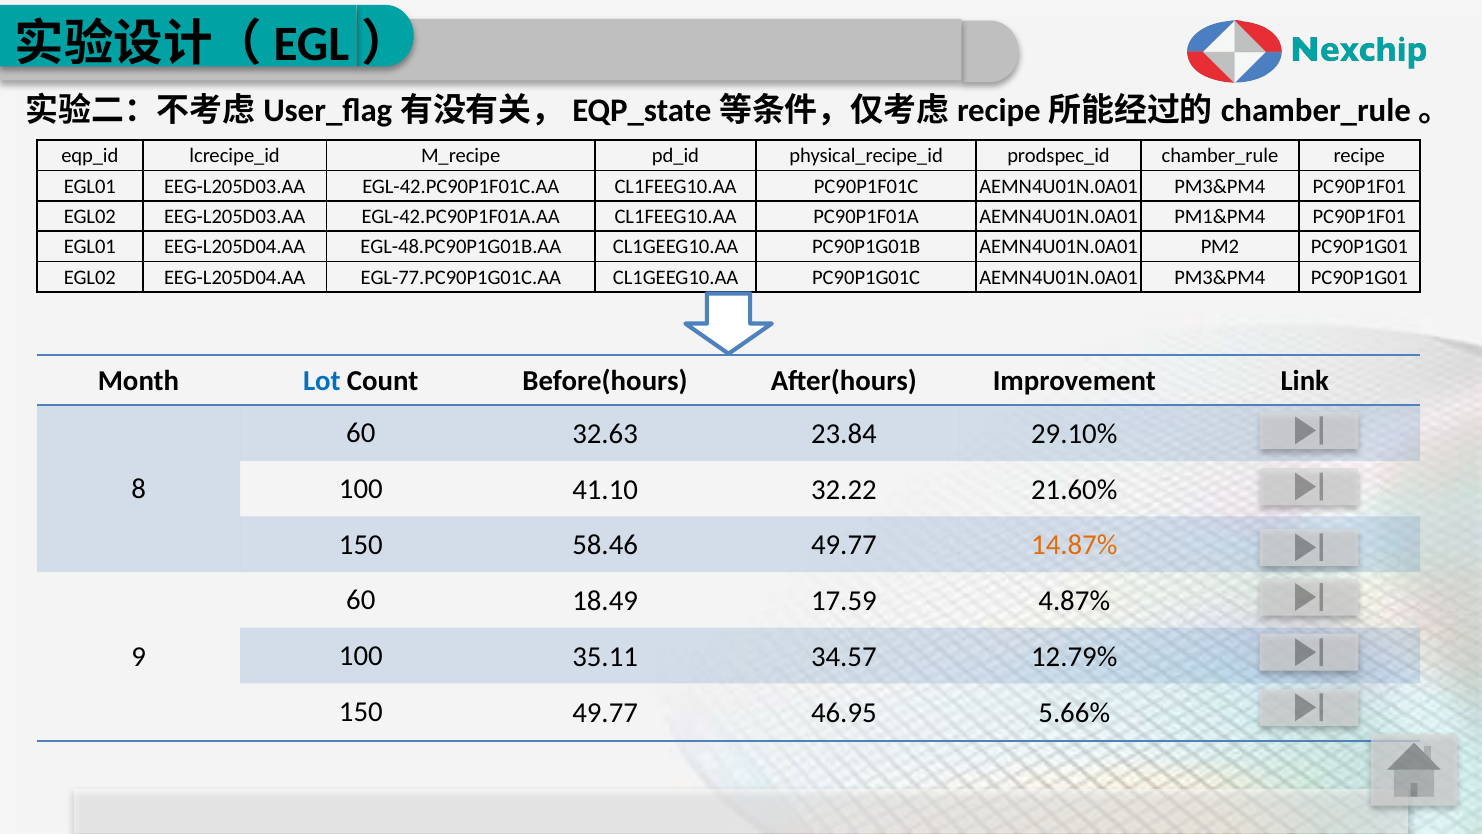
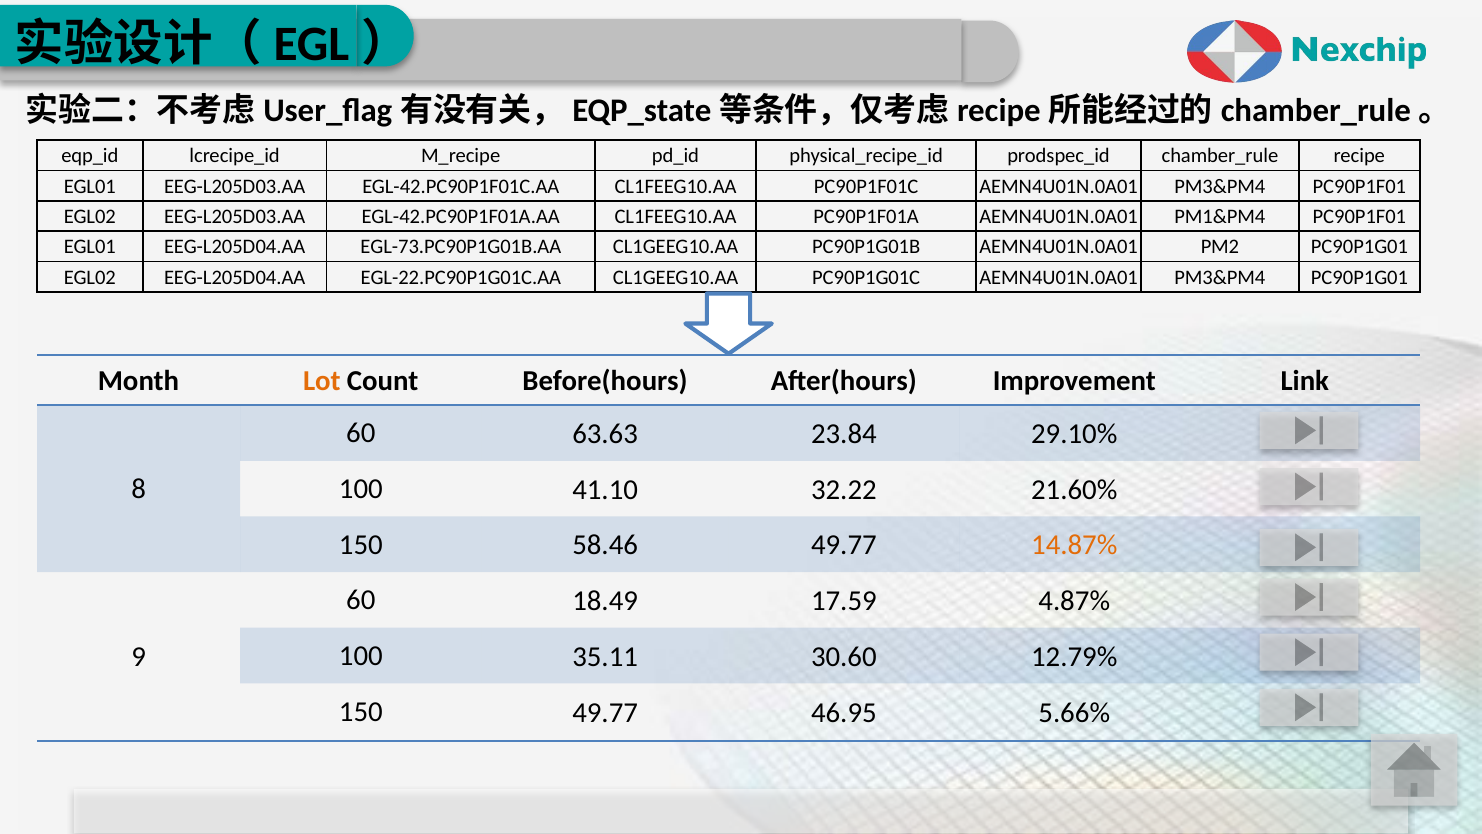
EGL-48.PC90P1G01B.AA: EGL-48.PC90P1G01B.AA -> EGL-73.PC90P1G01B.AA
EGL-77.PC90P1G01C.AA: EGL-77.PC90P1G01C.AA -> EGL-22.PC90P1G01C.AA
Lot colour: blue -> orange
32.63: 32.63 -> 63.63
34.57: 34.57 -> 30.60
